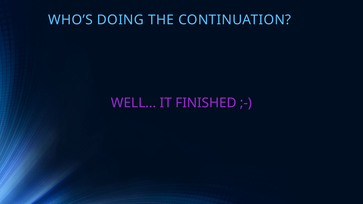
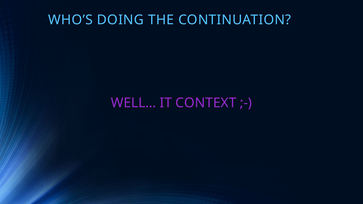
FINISHED: FINISHED -> CONTEXT
